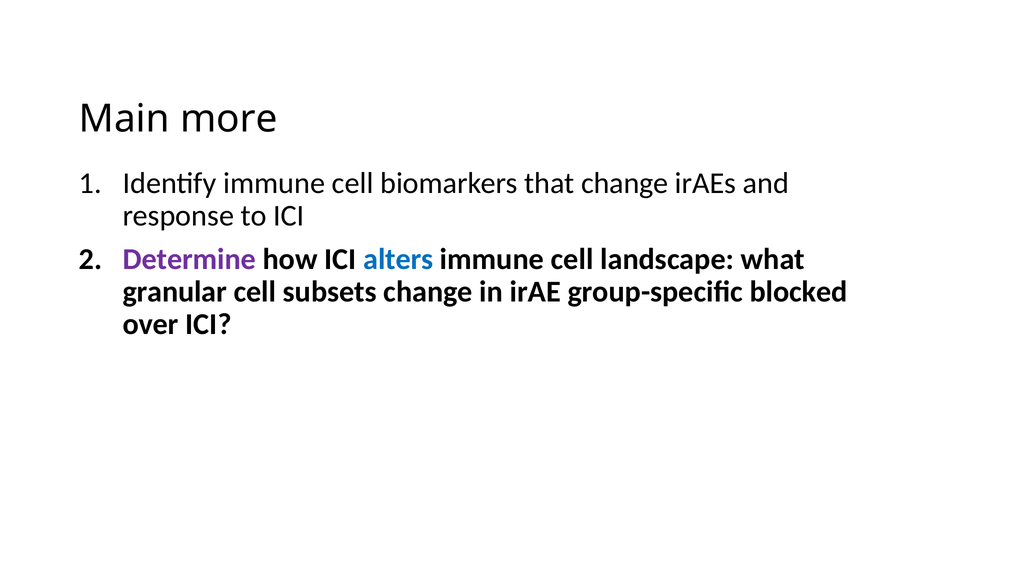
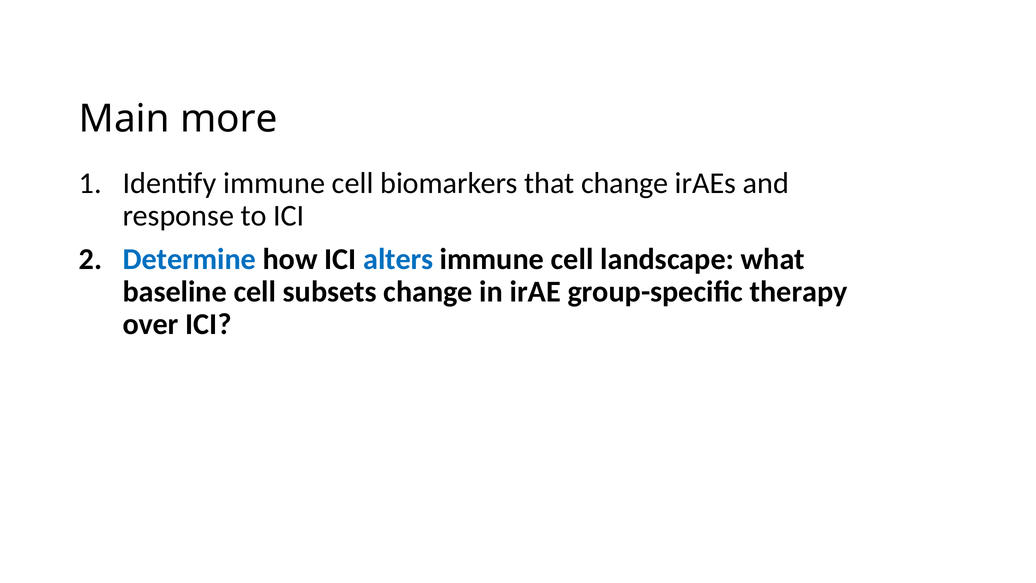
Determine colour: purple -> blue
granular: granular -> baseline
blocked: blocked -> therapy
